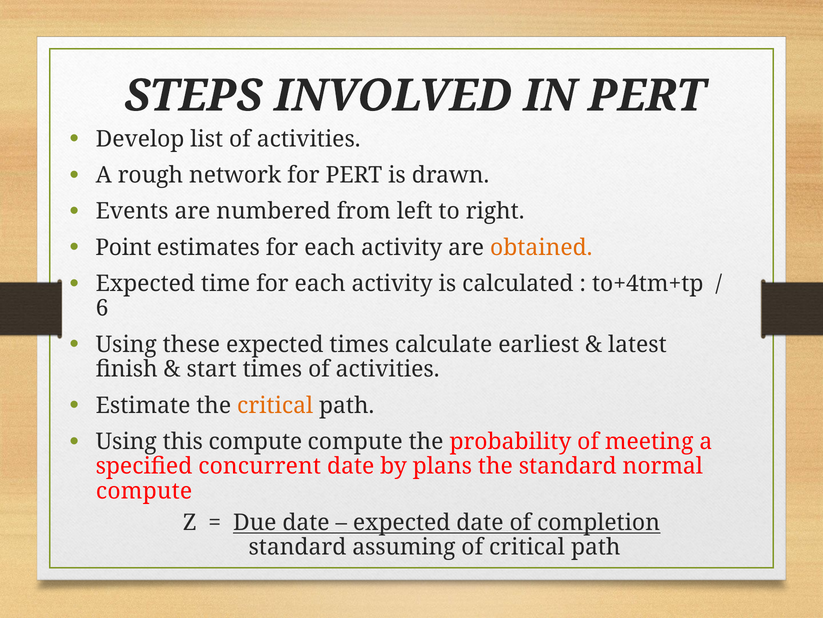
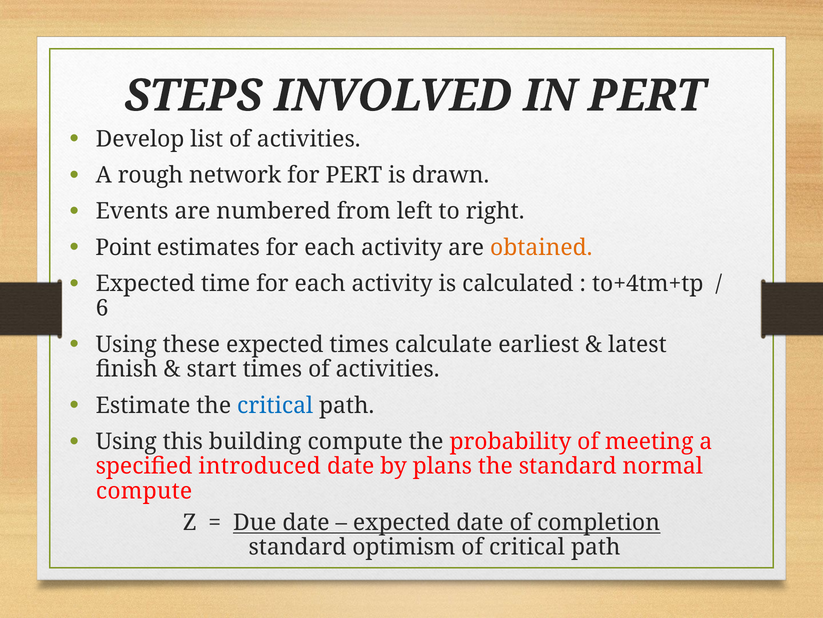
critical at (275, 405) colour: orange -> blue
this compute: compute -> building
concurrent: concurrent -> introduced
assuming: assuming -> optimism
